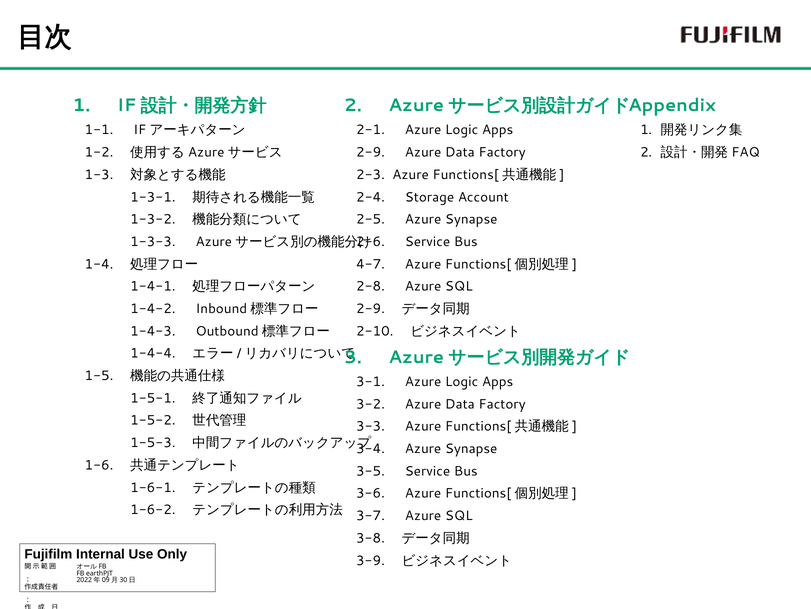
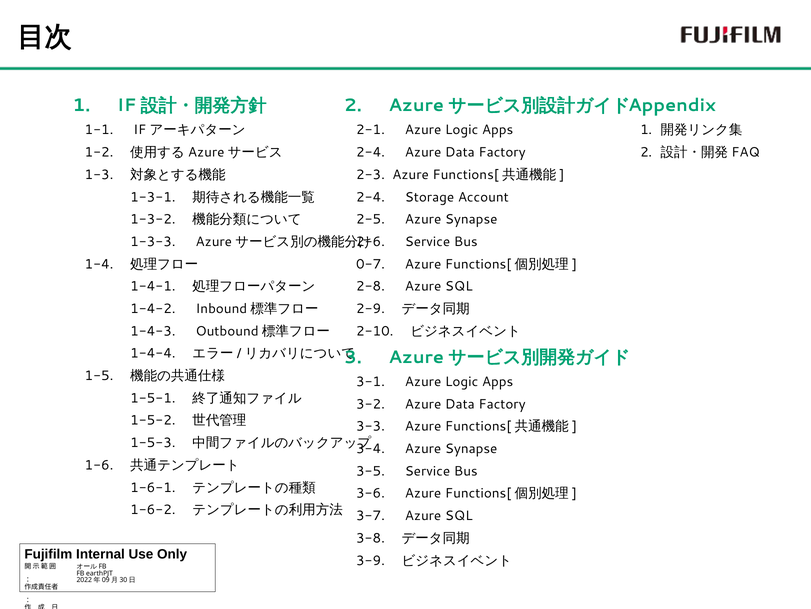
2-9 at (371, 152): 2-9 -> 2-4
4-7: 4-7 -> 0-7
